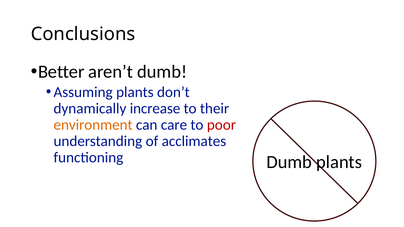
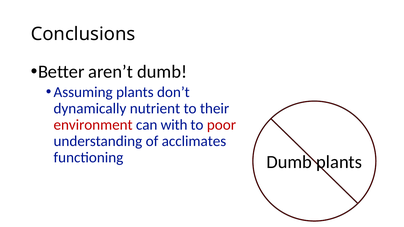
increase: increase -> nutrient
environment colour: orange -> red
care: care -> with
